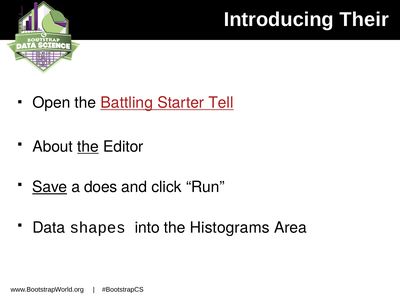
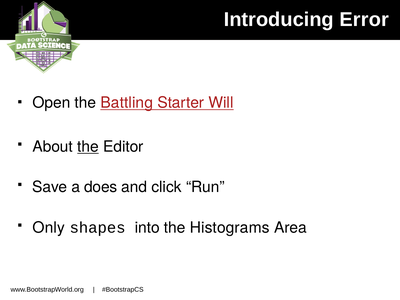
Their: Their -> Error
Tell: Tell -> Will
Save underline: present -> none
Data: Data -> Only
